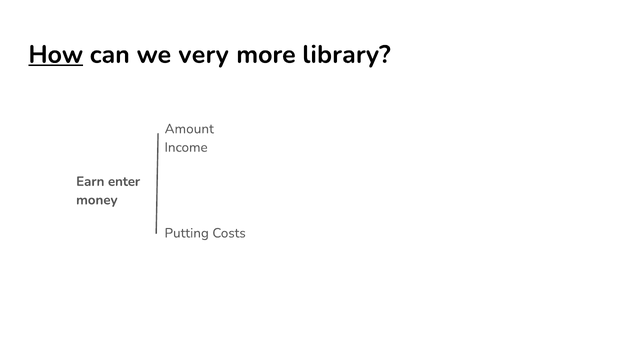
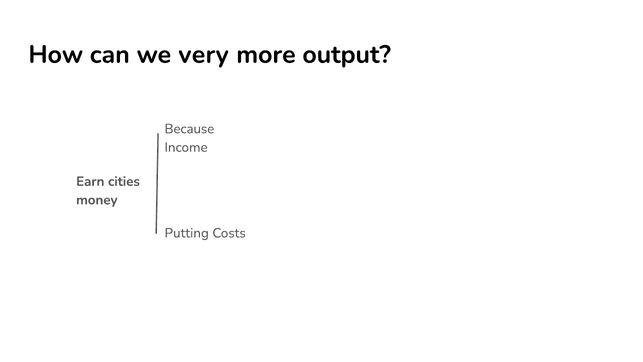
How underline: present -> none
library: library -> output
Amount: Amount -> Because
enter: enter -> cities
